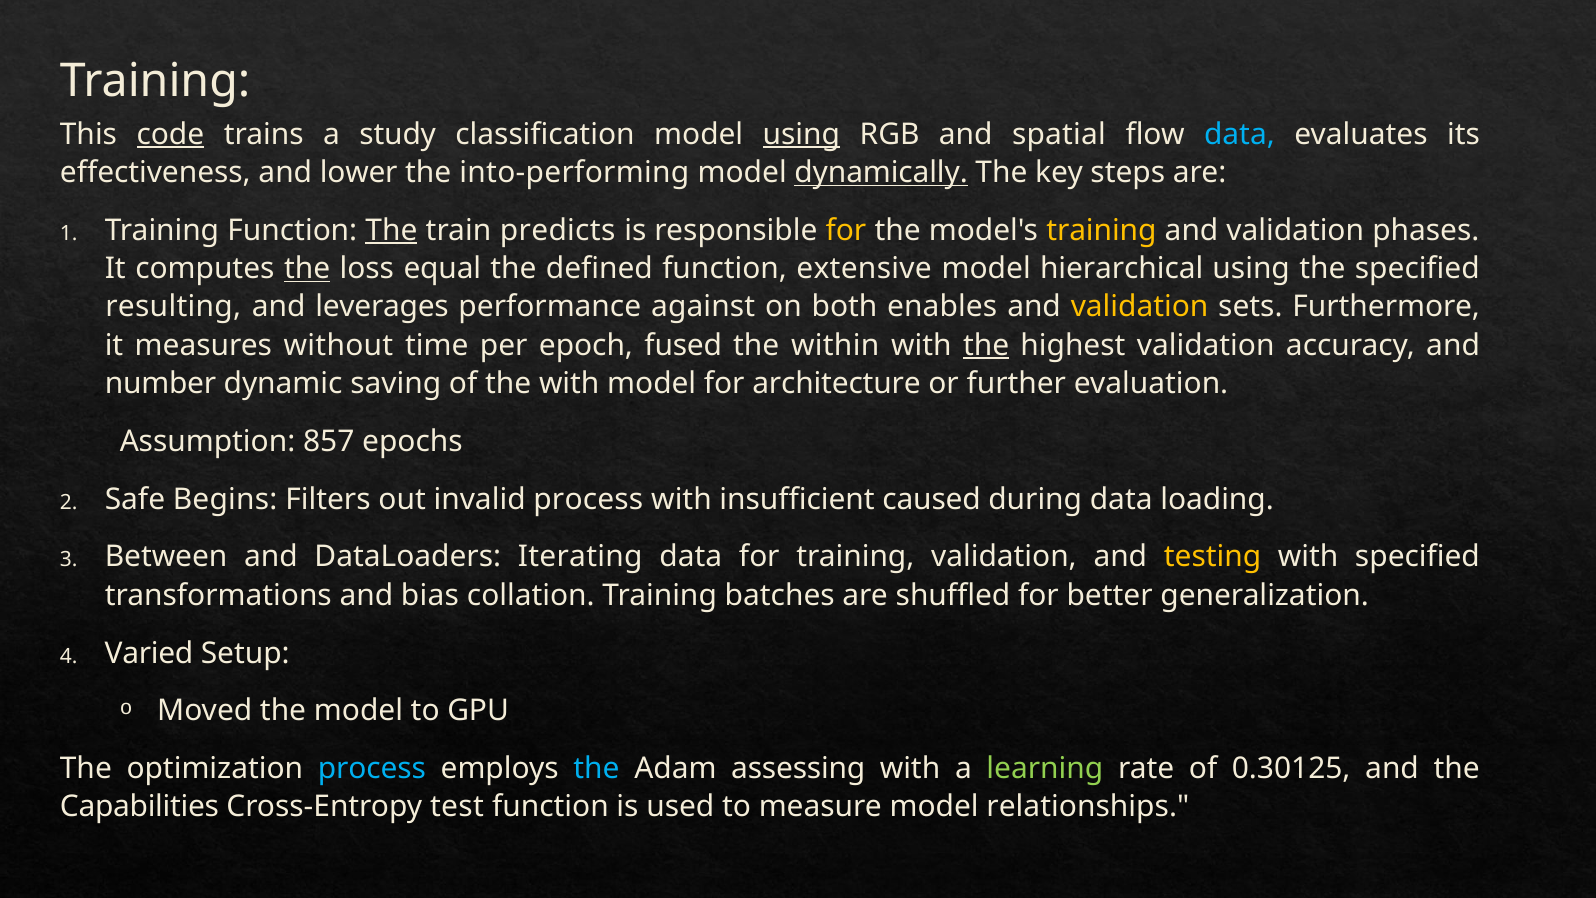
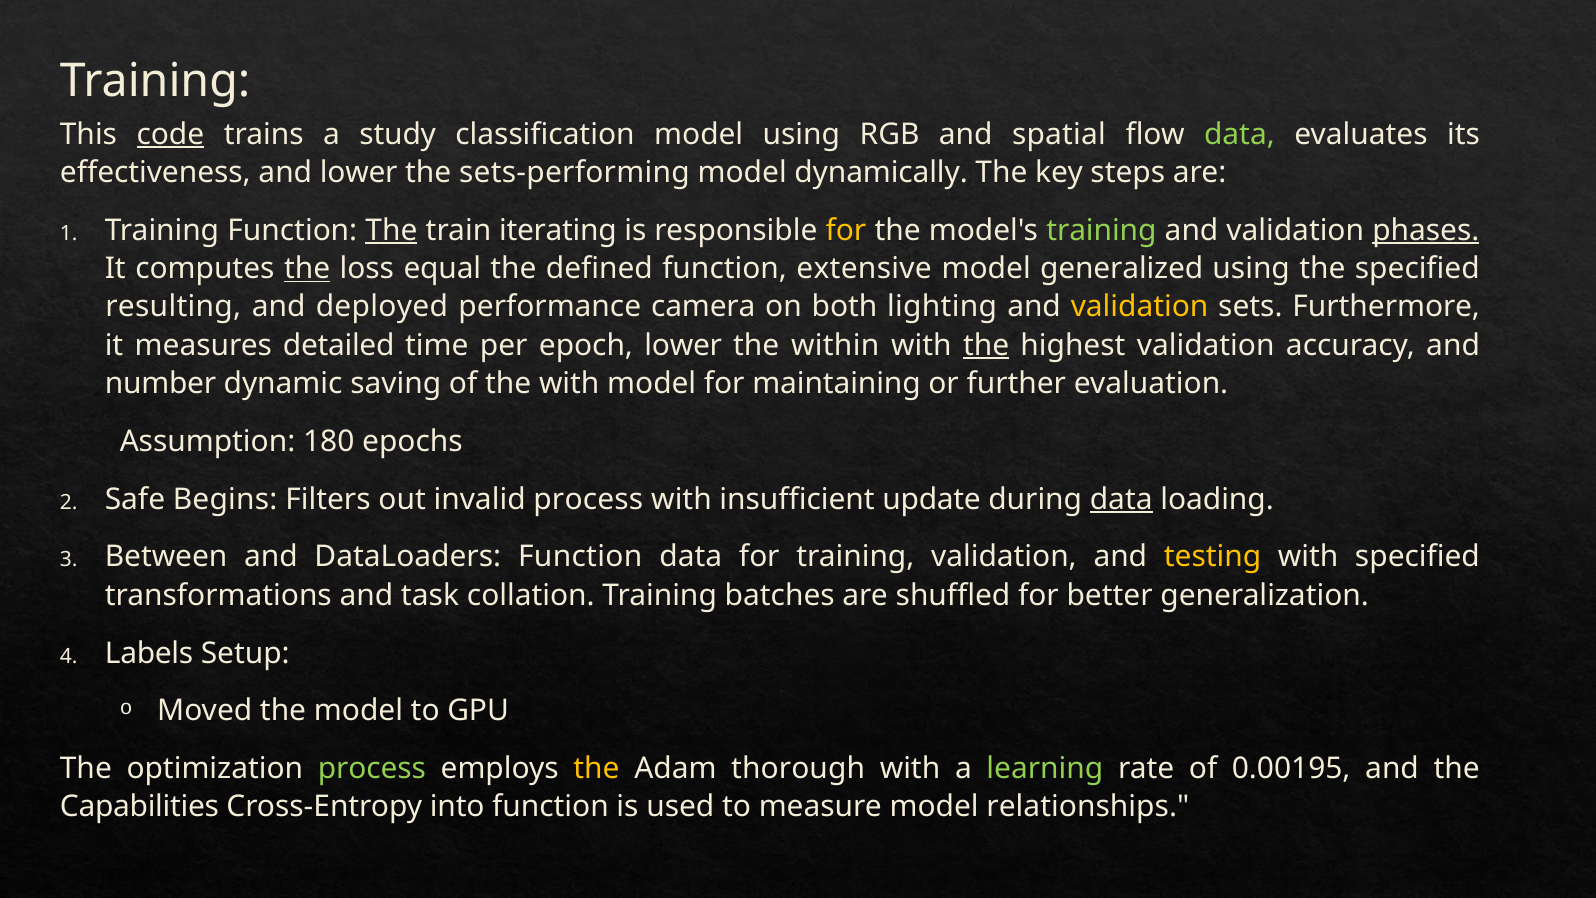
using at (801, 134) underline: present -> none
data at (1239, 134) colour: light blue -> light green
into-performing: into-performing -> sets-performing
dynamically underline: present -> none
predicts: predicts -> iterating
training at (1101, 230) colour: yellow -> light green
phases underline: none -> present
hierarchical: hierarchical -> generalized
leverages: leverages -> deployed
against: against -> camera
enables: enables -> lighting
without: without -> detailed
epoch fused: fused -> lower
architecture: architecture -> maintaining
857: 857 -> 180
caused: caused -> update
data at (1121, 499) underline: none -> present
DataLoaders Iterating: Iterating -> Function
bias: bias -> task
Varied: Varied -> Labels
process at (372, 768) colour: light blue -> light green
the at (596, 768) colour: light blue -> yellow
assessing: assessing -> thorough
0.30125: 0.30125 -> 0.00195
test: test -> into
